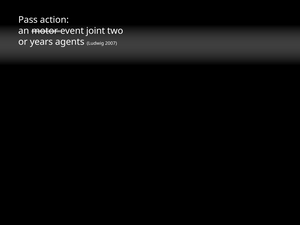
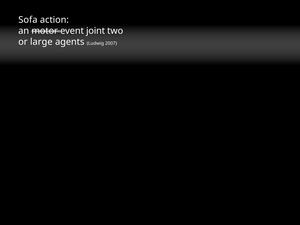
Pass: Pass -> Sofa
years: years -> large
